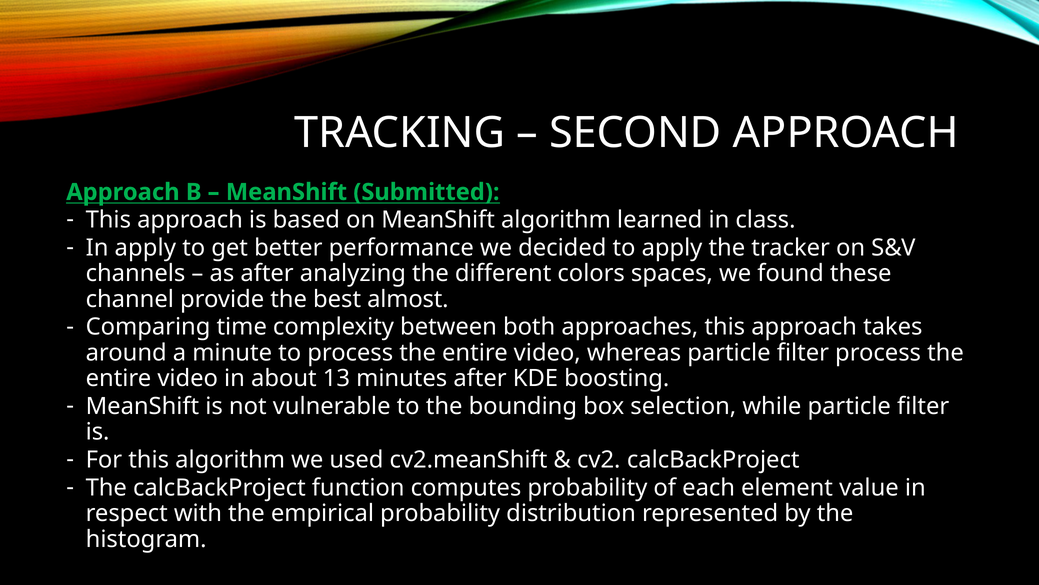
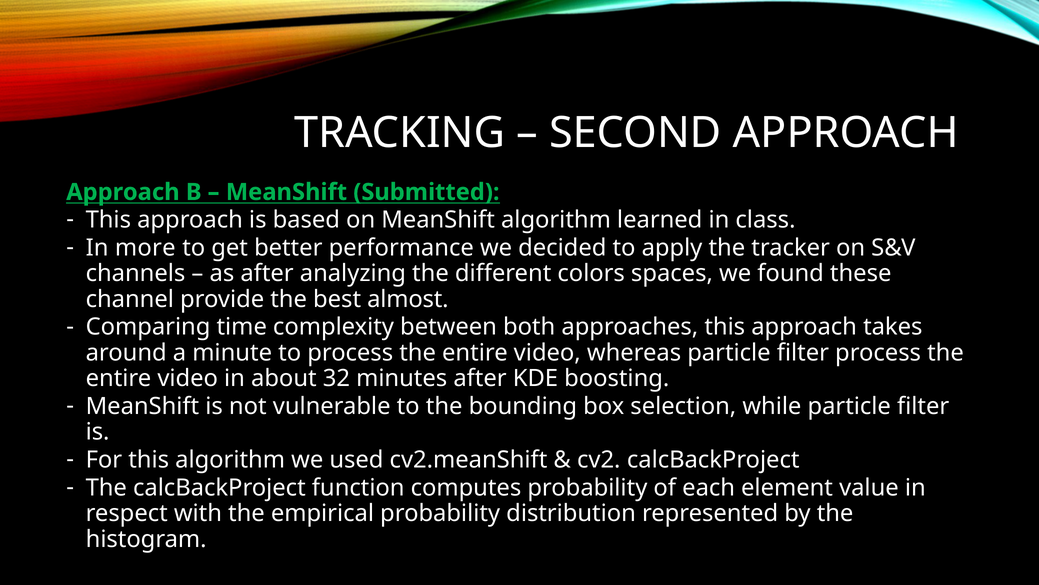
In apply: apply -> more
13: 13 -> 32
